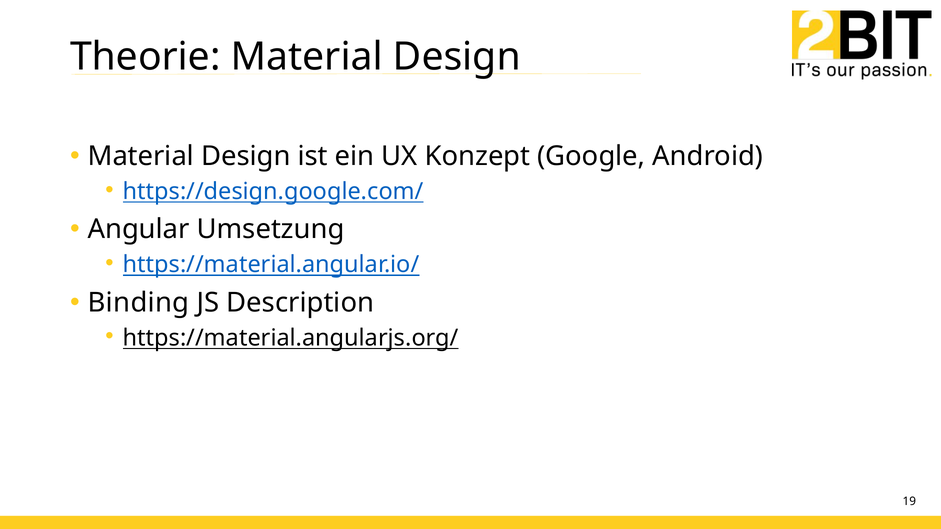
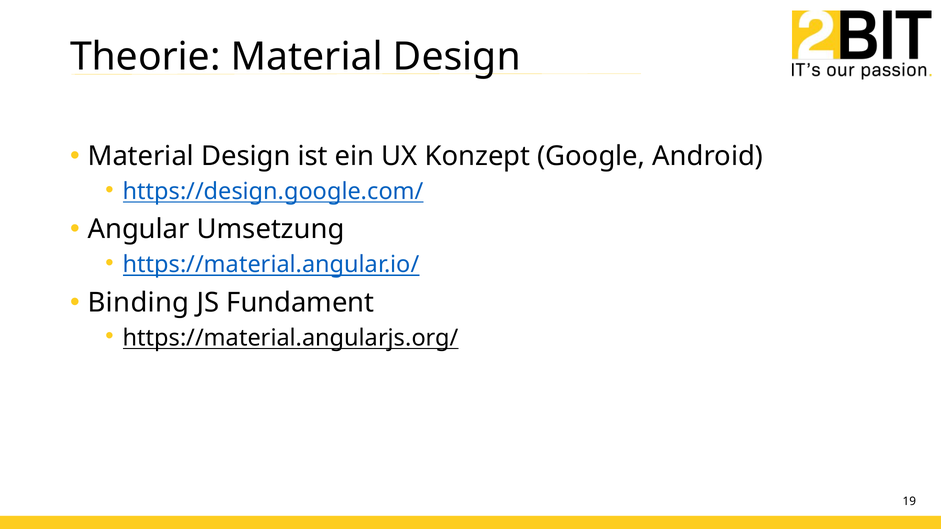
Description: Description -> Fundament
